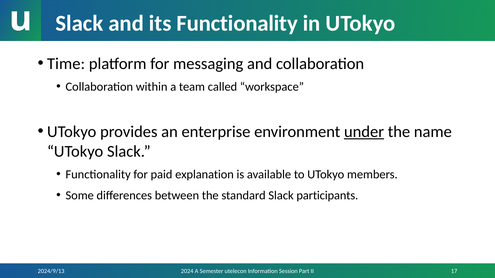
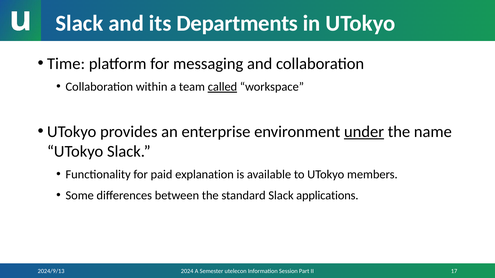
its Functionality: Functionality -> Departments
called underline: none -> present
participants: participants -> applications
